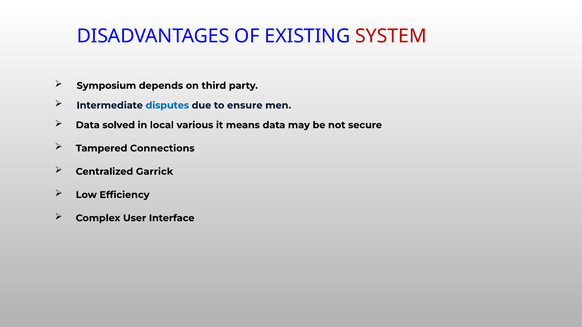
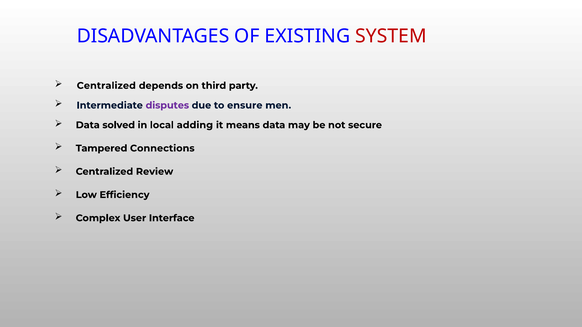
Symposium at (106, 86): Symposium -> Centralized
disputes colour: blue -> purple
various: various -> adding
Garrick: Garrick -> Review
